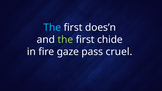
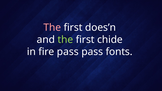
The at (52, 28) colour: light blue -> pink
fire gaze: gaze -> pass
cruel: cruel -> fonts
